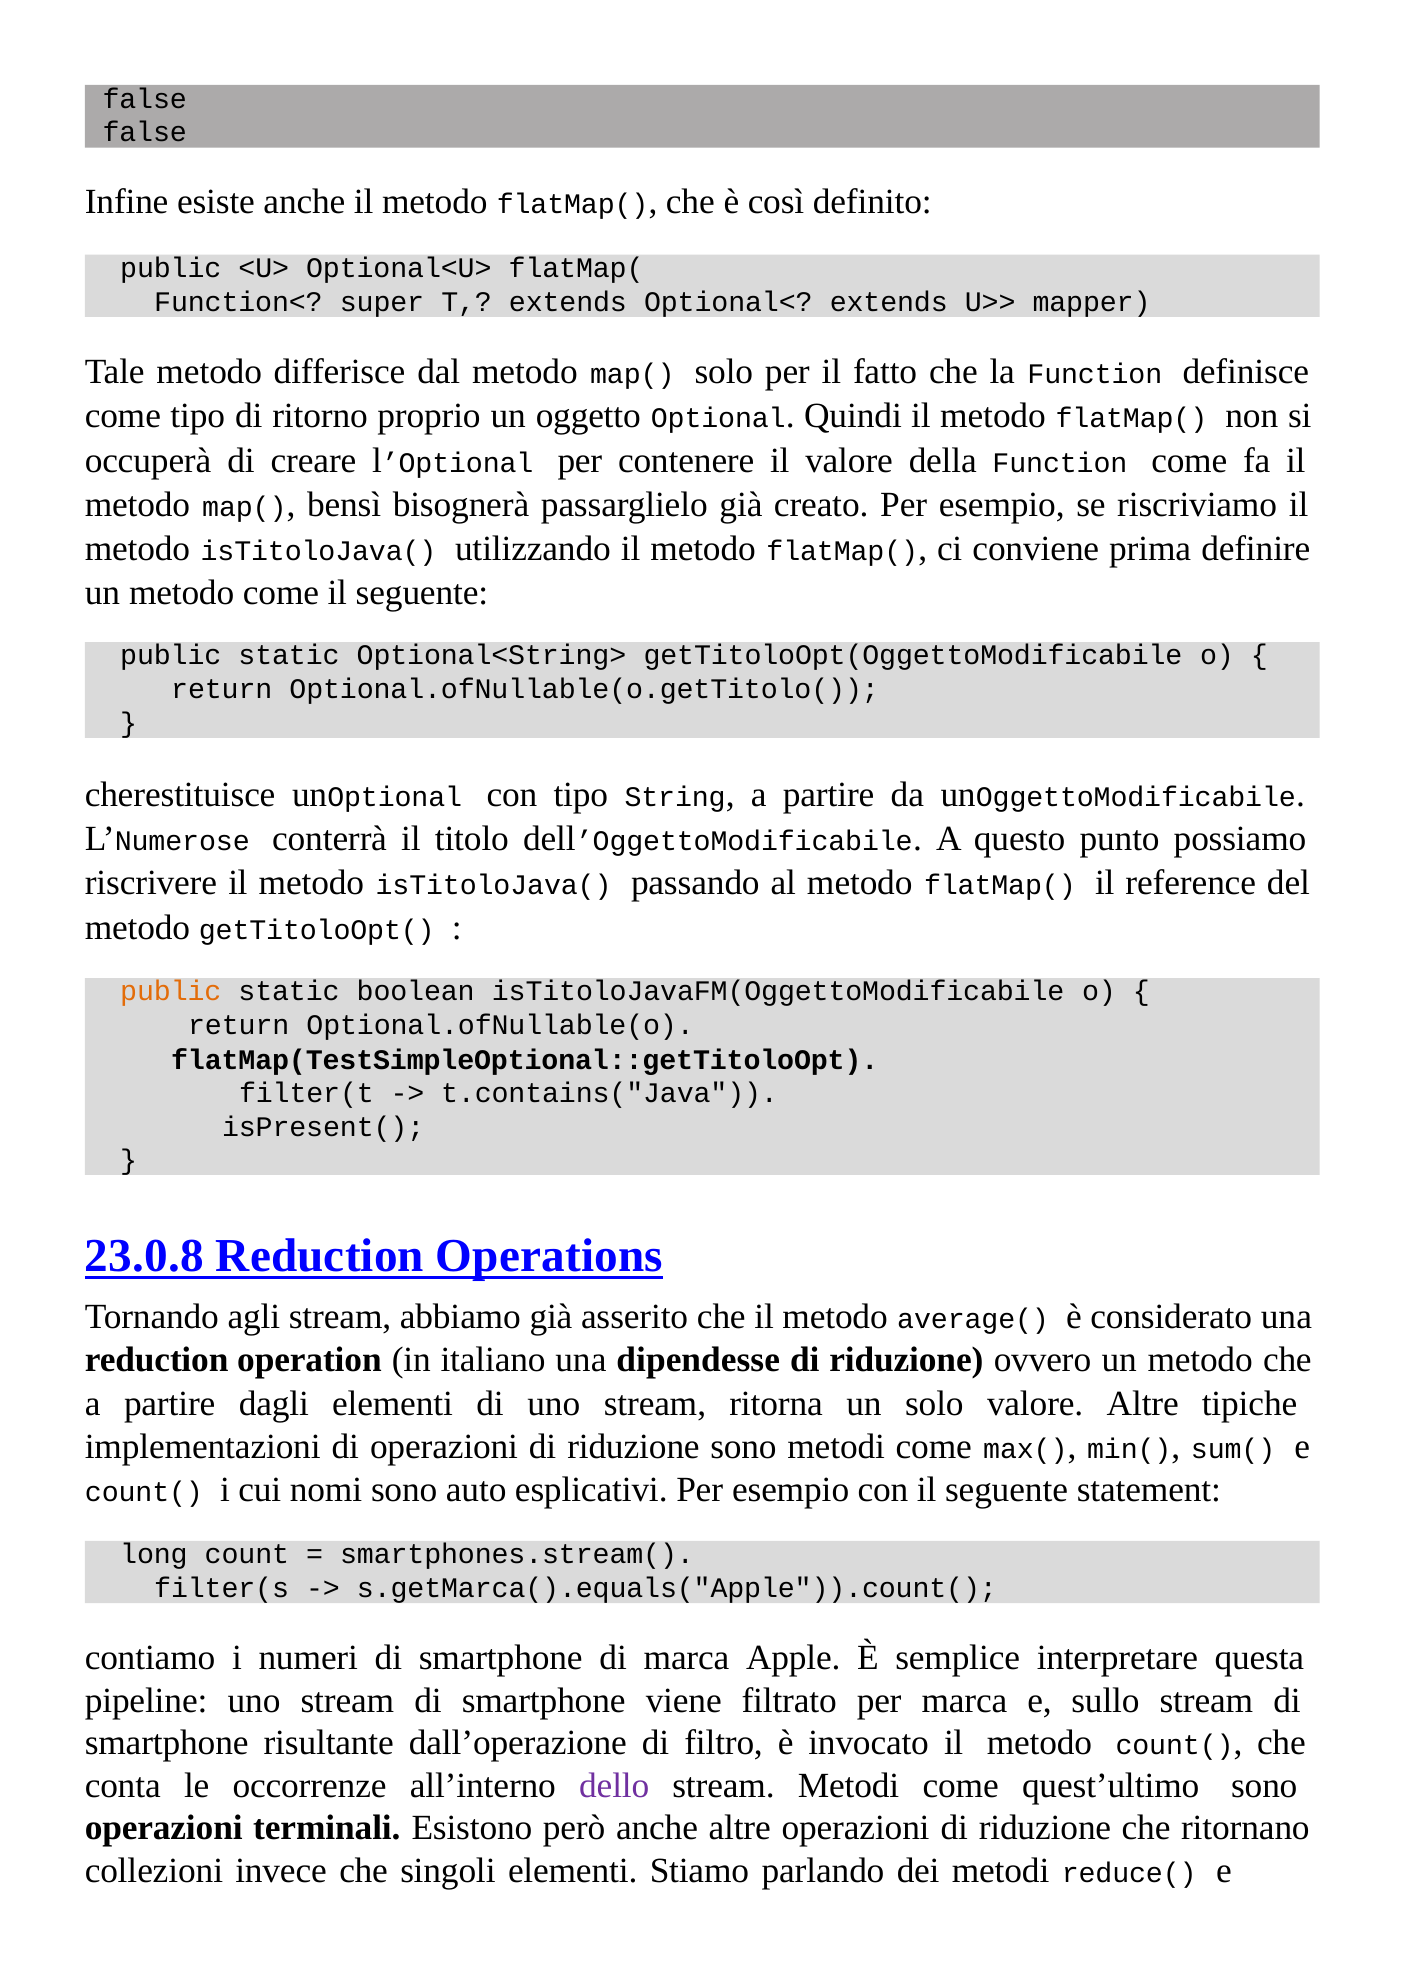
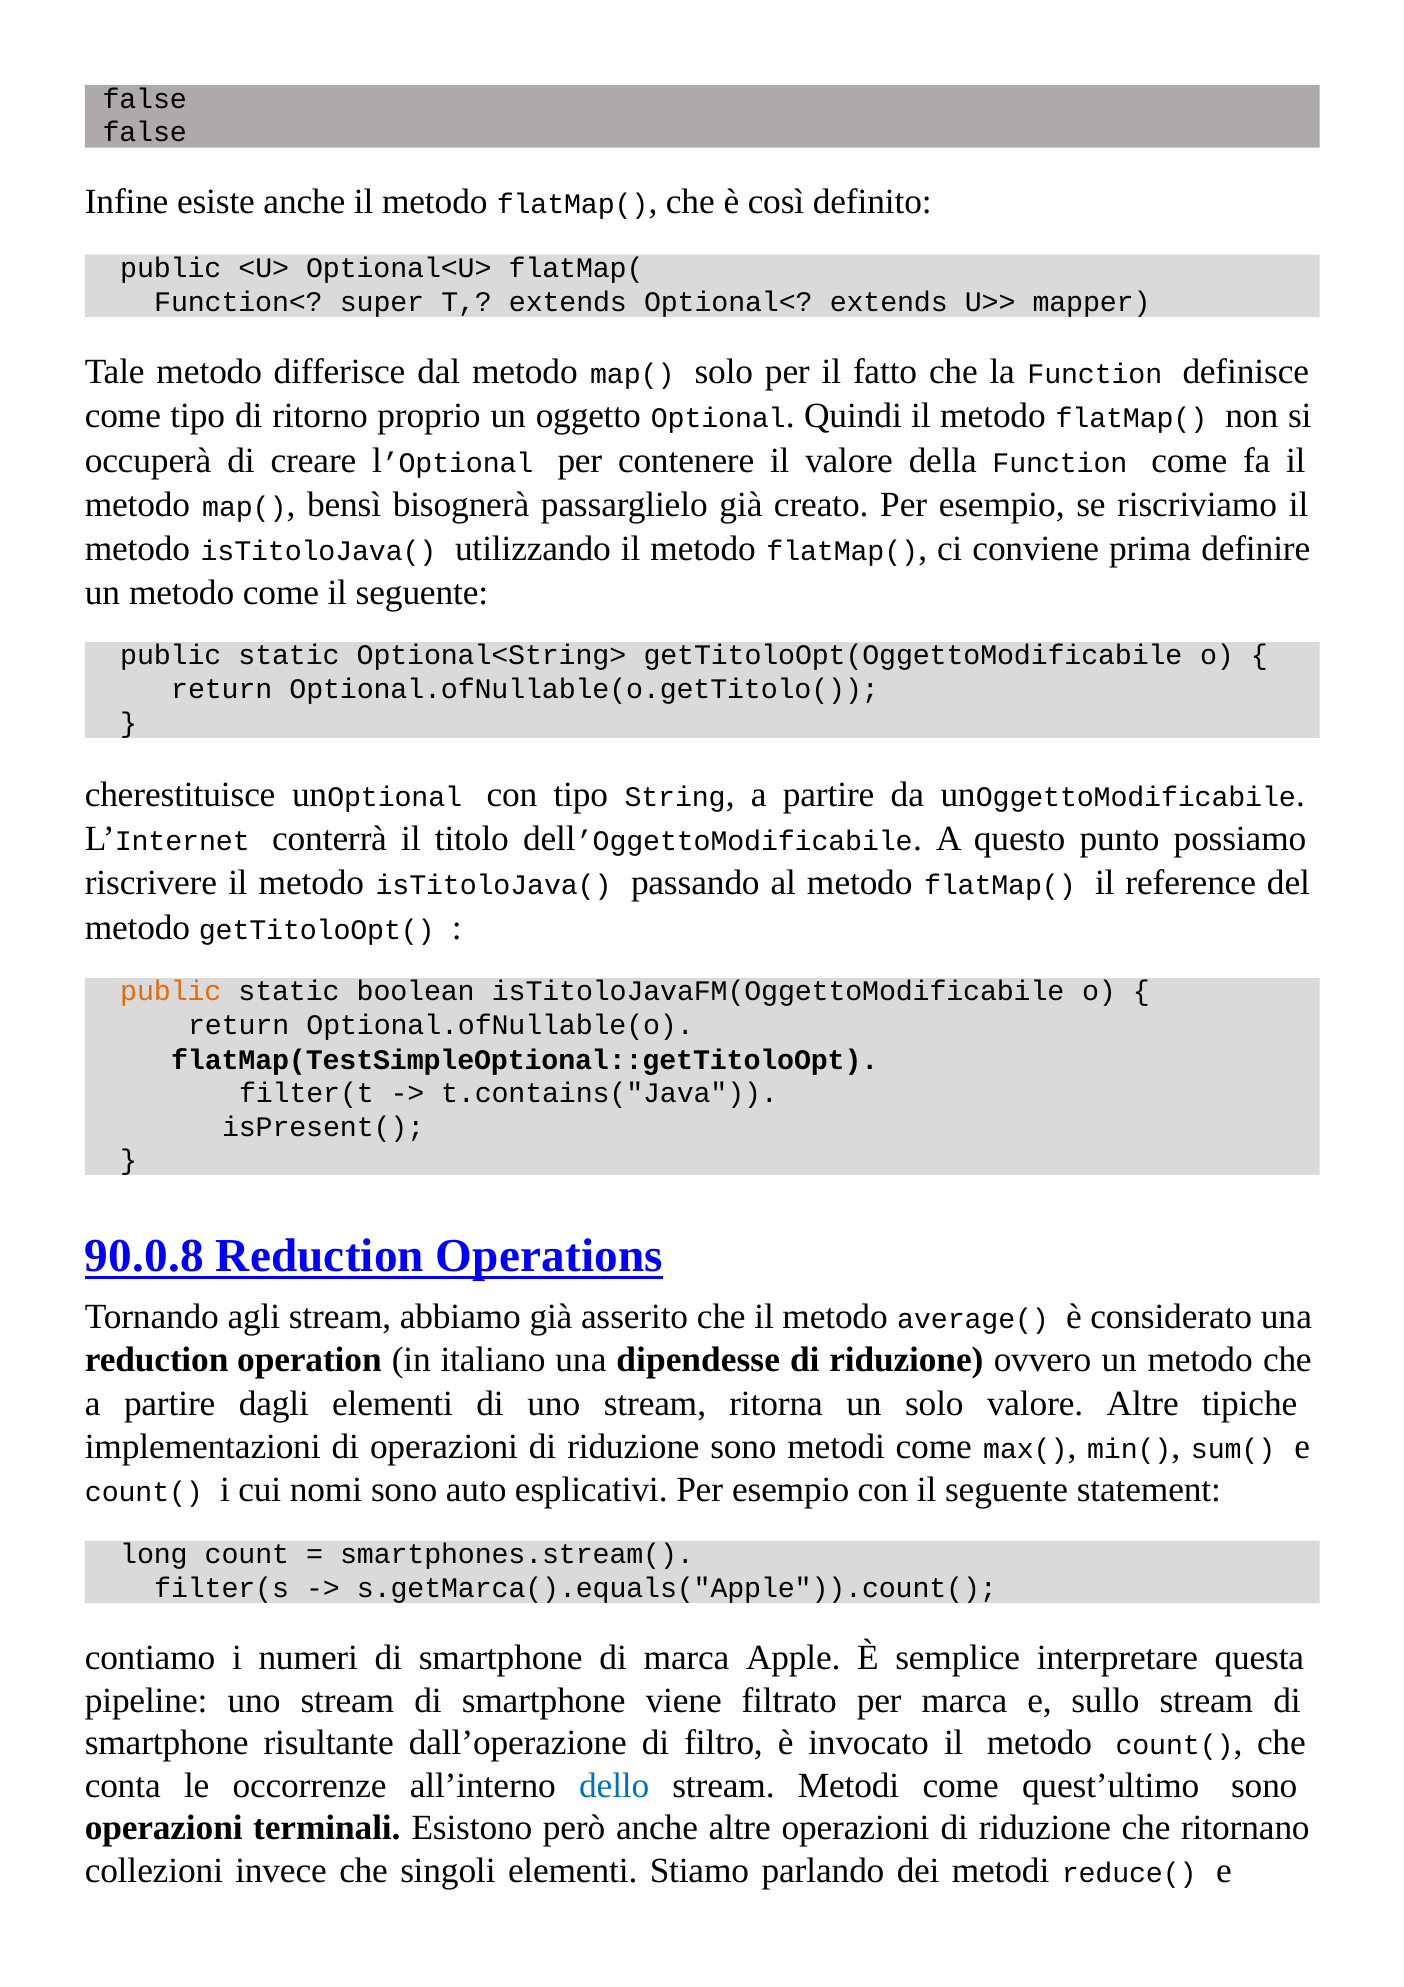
Numerose: Numerose -> Internet
23.0.8: 23.0.8 -> 90.0.8
dello colour: purple -> blue
